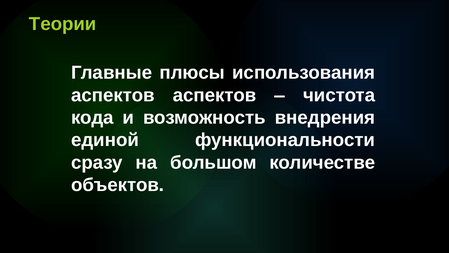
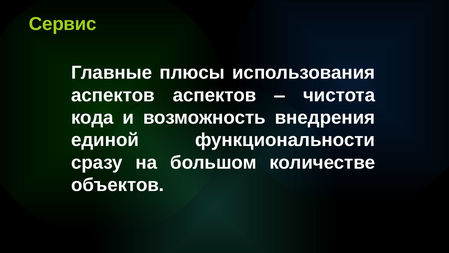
Теории: Теории -> Сервис
